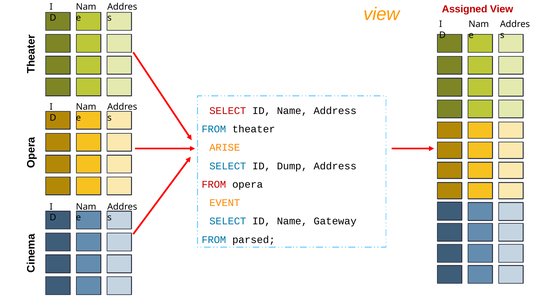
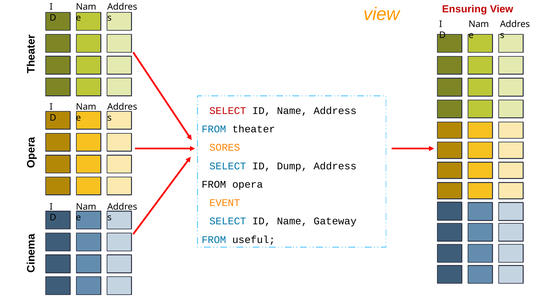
Assigned: Assigned -> Ensuring
ARISE: ARISE -> SORES
FROM at (214, 184) colour: red -> black
parsed: parsed -> useful
